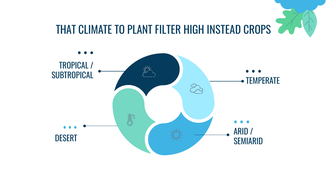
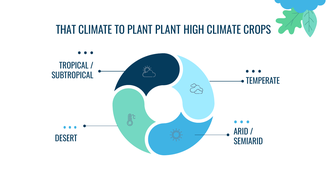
PLANT FILTER: FILTER -> PLANT
HIGH INSTEAD: INSTEAD -> CLIMATE
